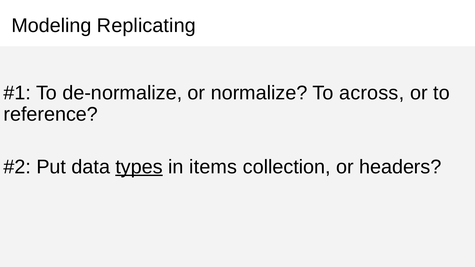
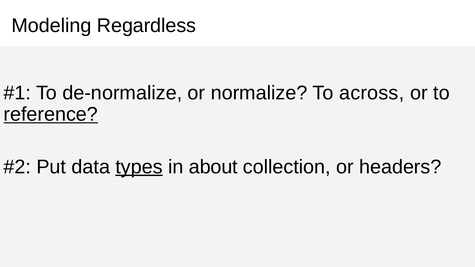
Replicating: Replicating -> Regardless
reference underline: none -> present
items: items -> about
